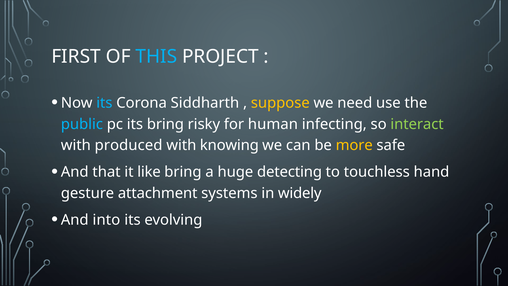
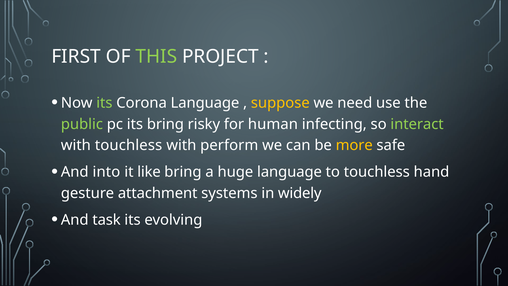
THIS colour: light blue -> light green
its at (104, 103) colour: light blue -> light green
Corona Siddharth: Siddharth -> Language
public colour: light blue -> light green
with produced: produced -> touchless
knowing: knowing -> perform
that: that -> into
huge detecting: detecting -> language
into: into -> task
